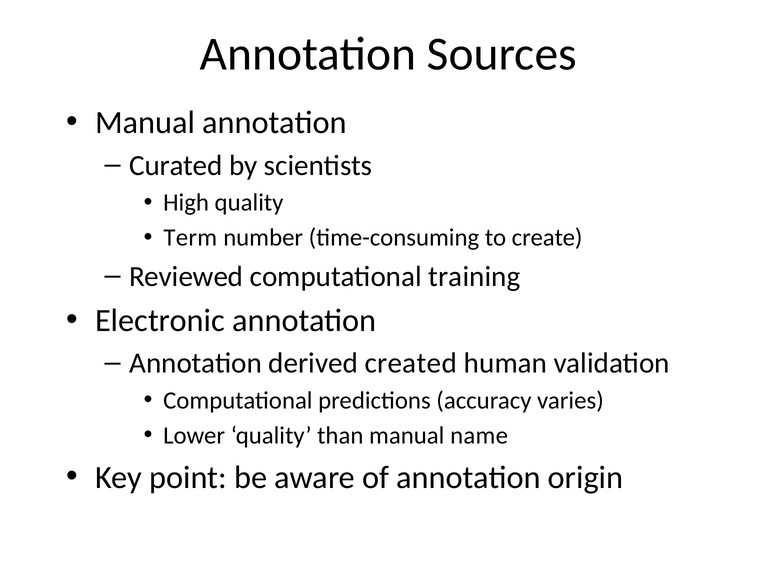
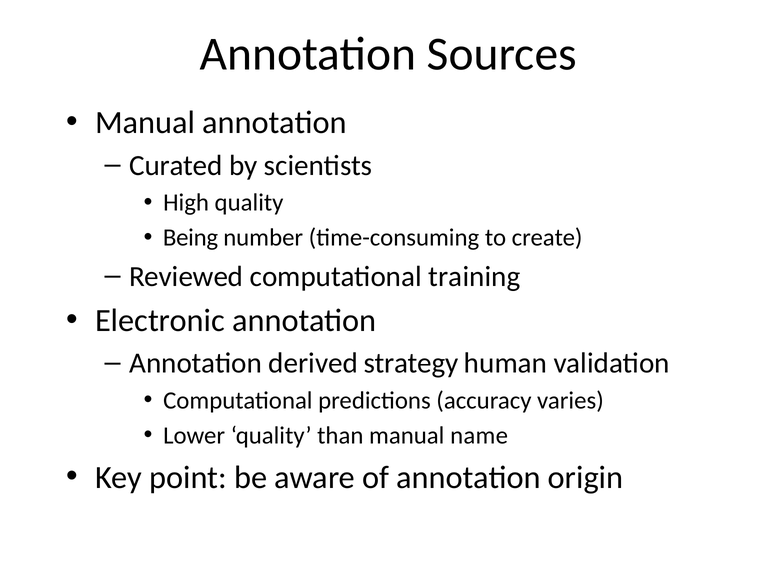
Term: Term -> Being
created: created -> strategy
